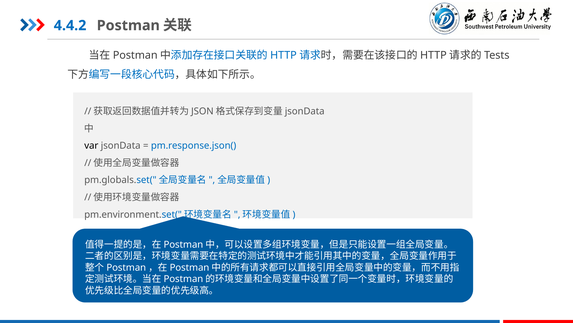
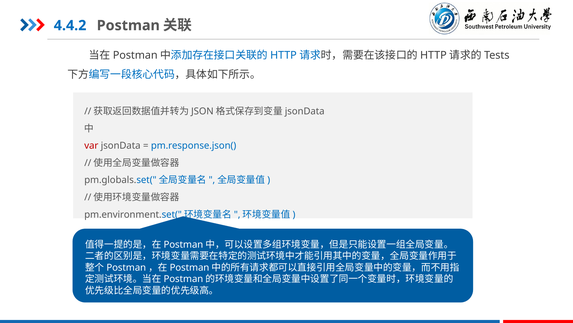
var colour: black -> red
